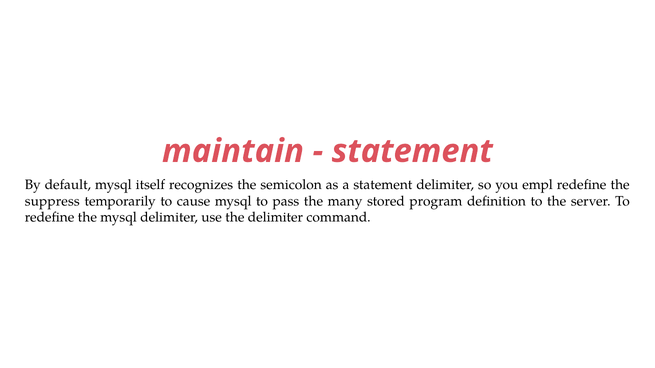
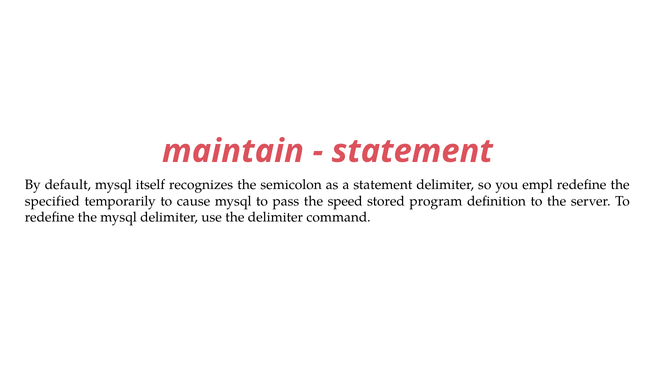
suppress: suppress -> specified
many: many -> speed
